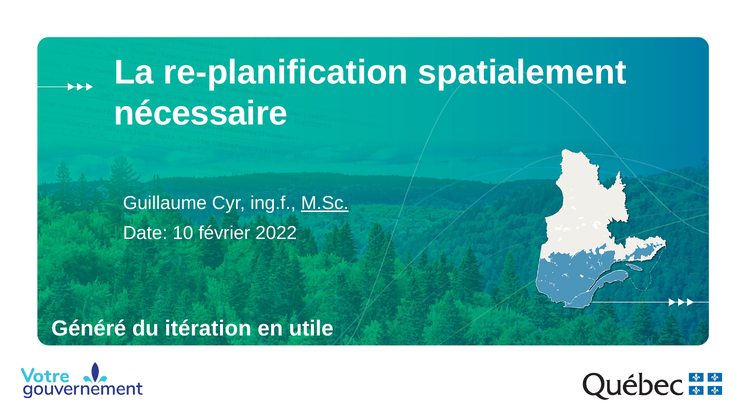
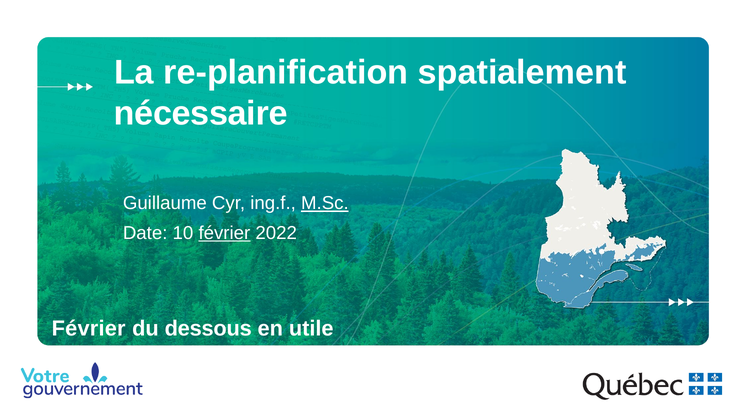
février at (224, 233) underline: none -> present
Généré at (89, 328): Généré -> Février
itération: itération -> dessous
